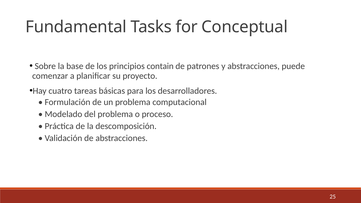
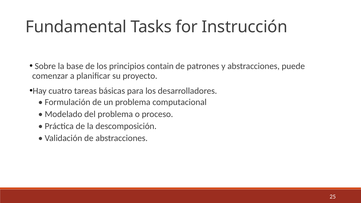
Conceptual: Conceptual -> Instrucción
